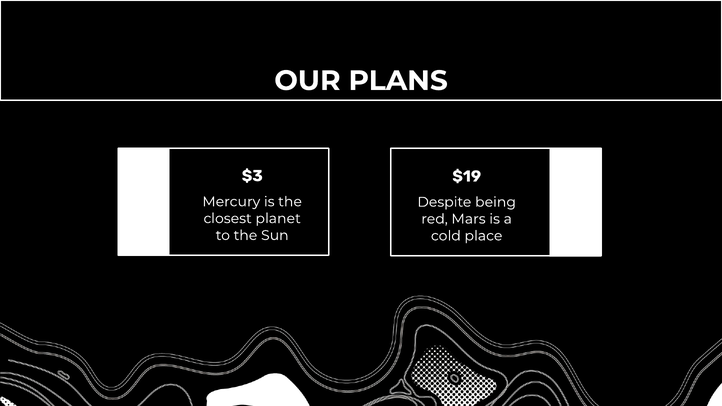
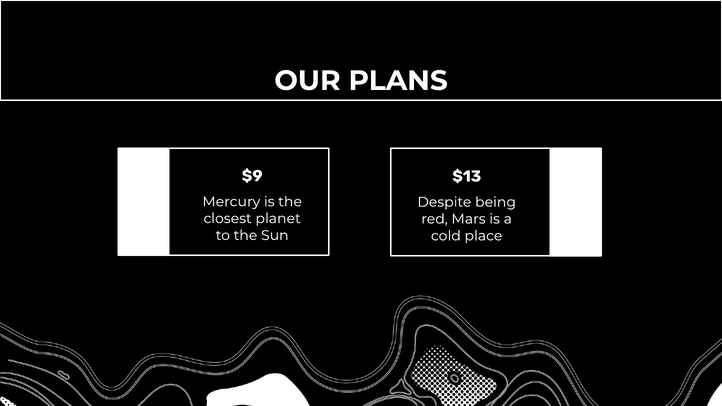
$3: $3 -> $9
$19: $19 -> $13
